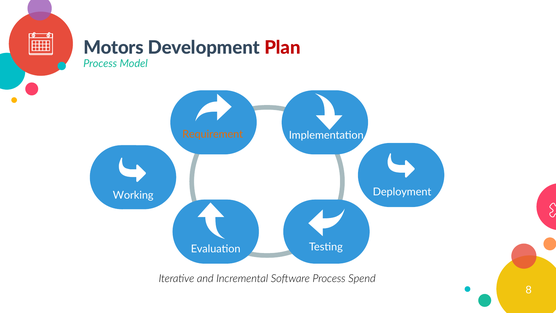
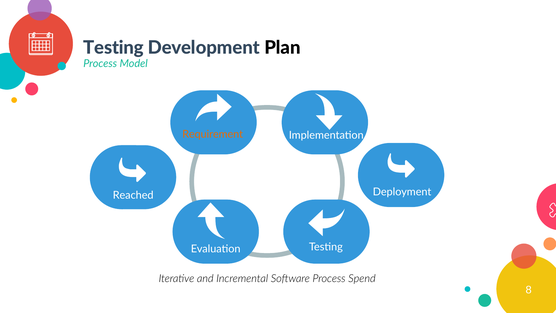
Motors at (113, 48): Motors -> Testing
Plan colour: red -> black
Working: Working -> Reached
